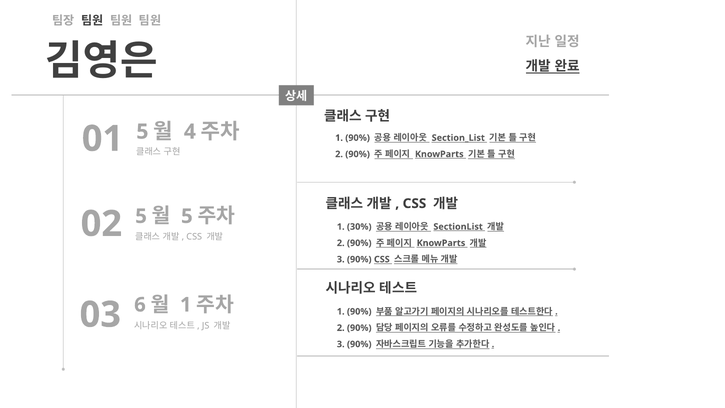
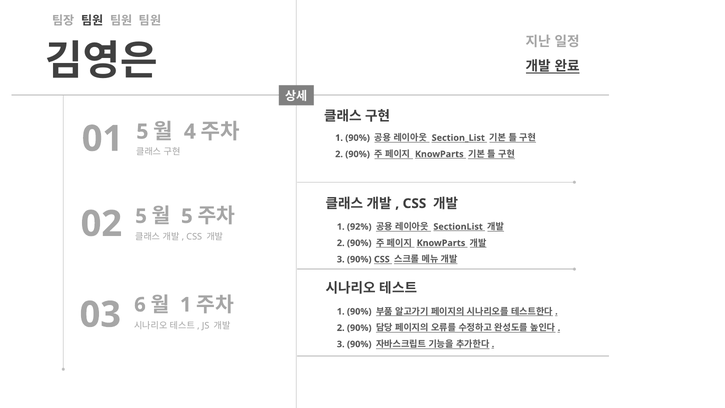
30%: 30% -> 92%
